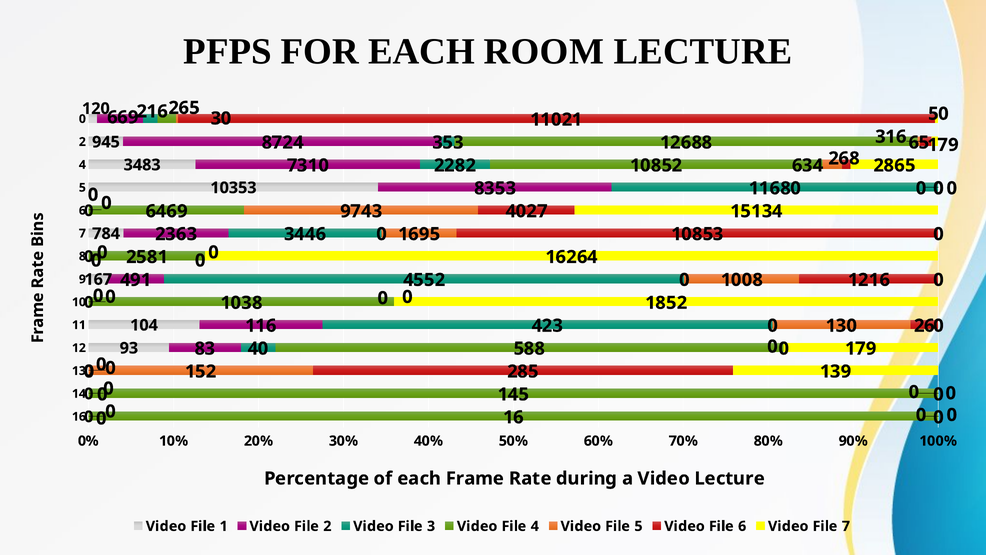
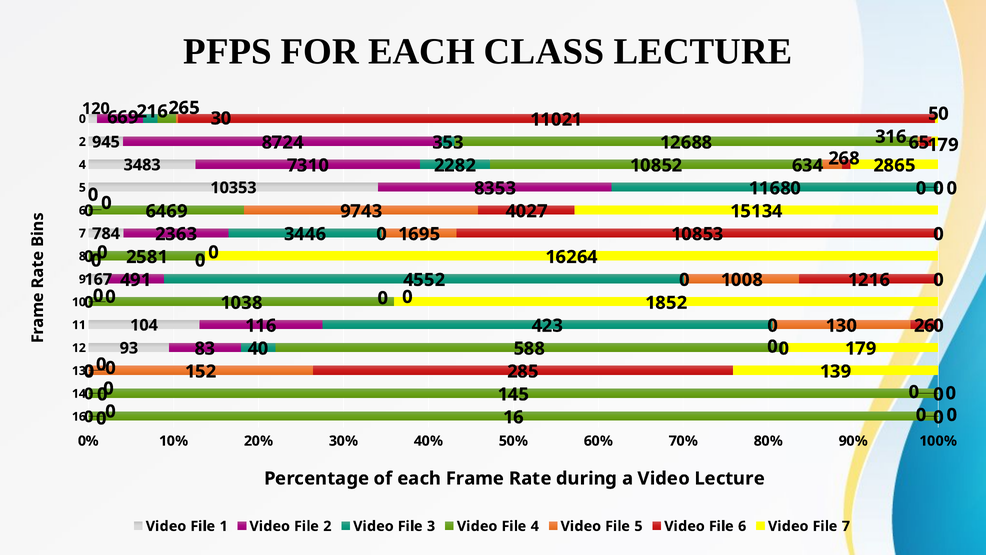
ROOM: ROOM -> CLASS
